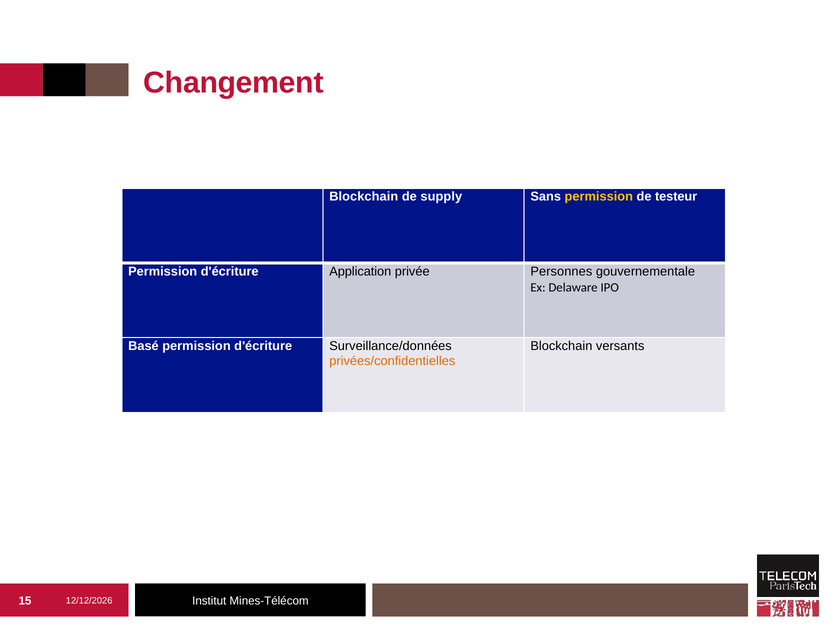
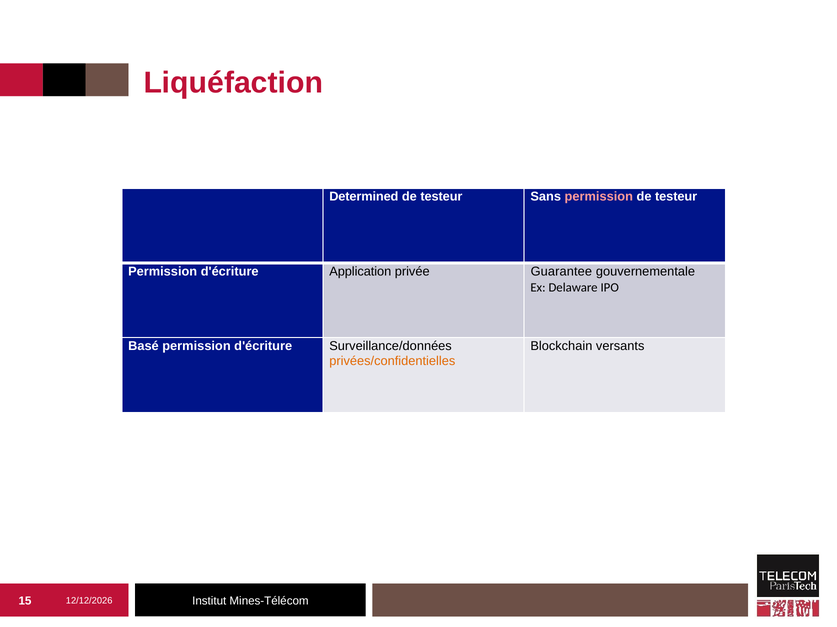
Changement: Changement -> Liquéfaction
Blockchain at (364, 197): Blockchain -> Determined
supply at (441, 197): supply -> testeur
permission at (599, 197) colour: yellow -> pink
Personnes: Personnes -> Guarantee
